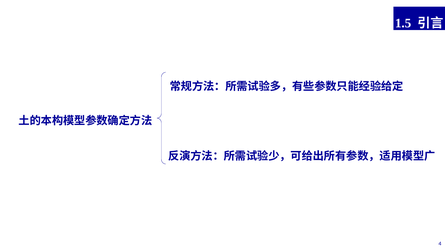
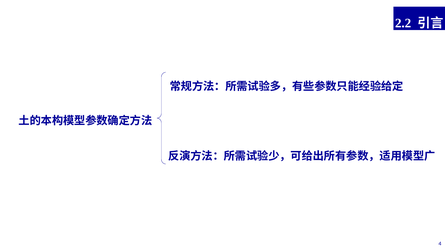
1.5: 1.5 -> 2.2
